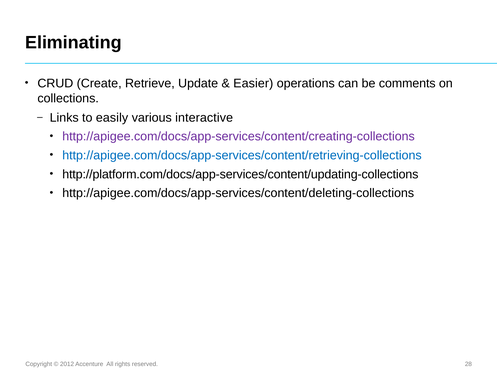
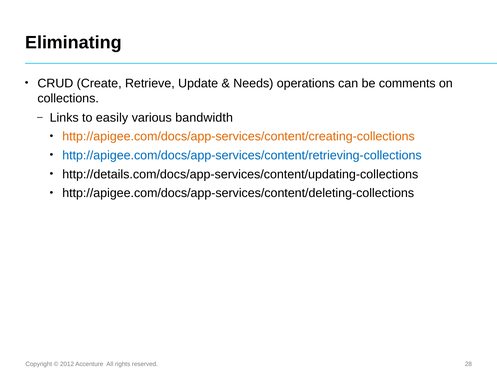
Easier: Easier -> Needs
interactive: interactive -> bandwidth
http://apigee.com/docs/app-services/content/creating-collections colour: purple -> orange
http://platform.com/docs/app-services/content/updating-collections: http://platform.com/docs/app-services/content/updating-collections -> http://details.com/docs/app-services/content/updating-collections
